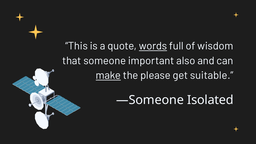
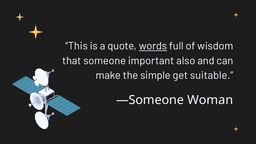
make underline: present -> none
please: please -> simple
Isolated: Isolated -> Woman
